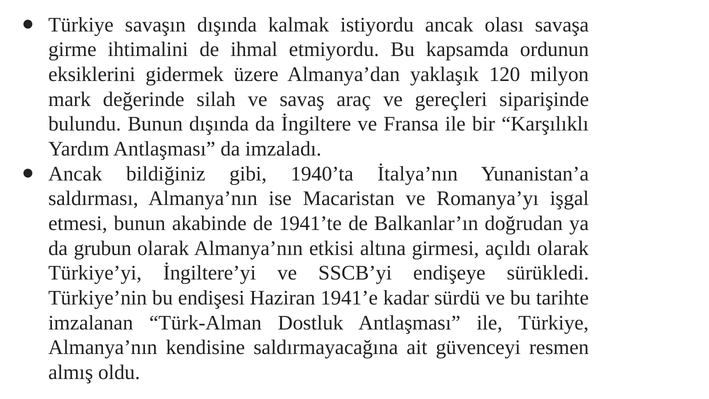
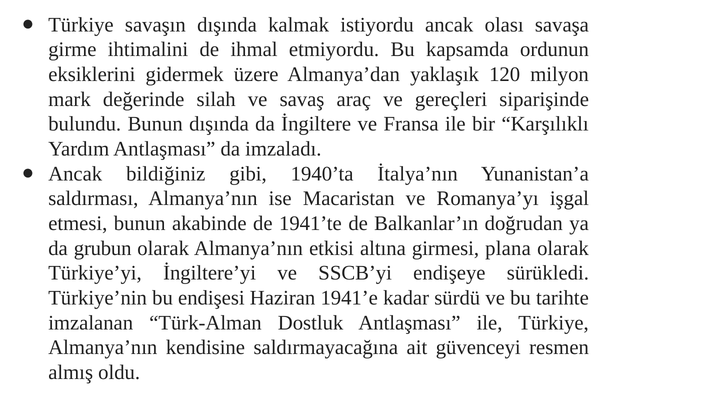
açıldı: açıldı -> plana
